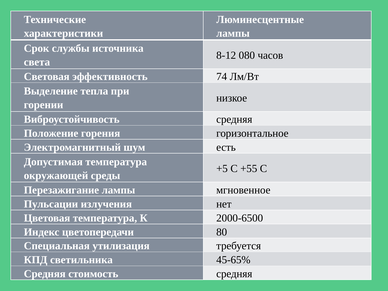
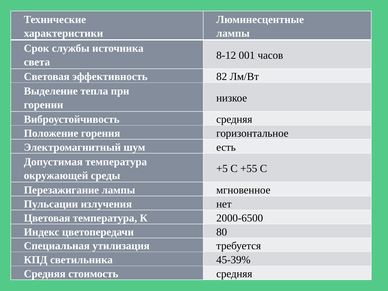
080: 080 -> 001
74: 74 -> 82
45-65%: 45-65% -> 45-39%
